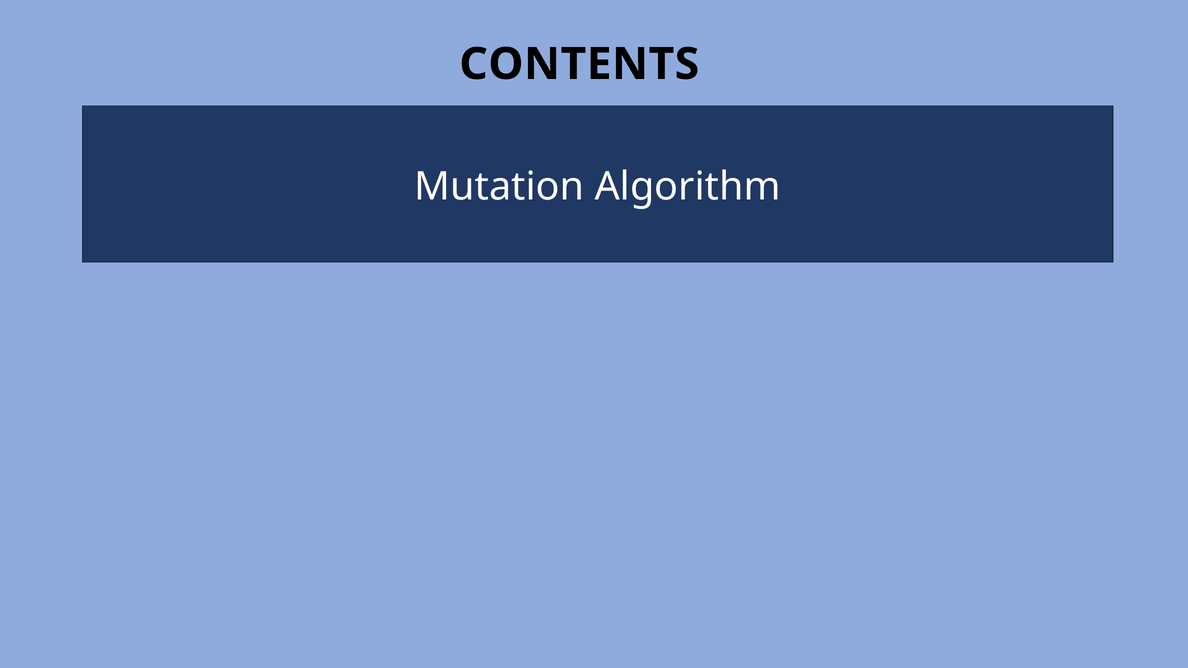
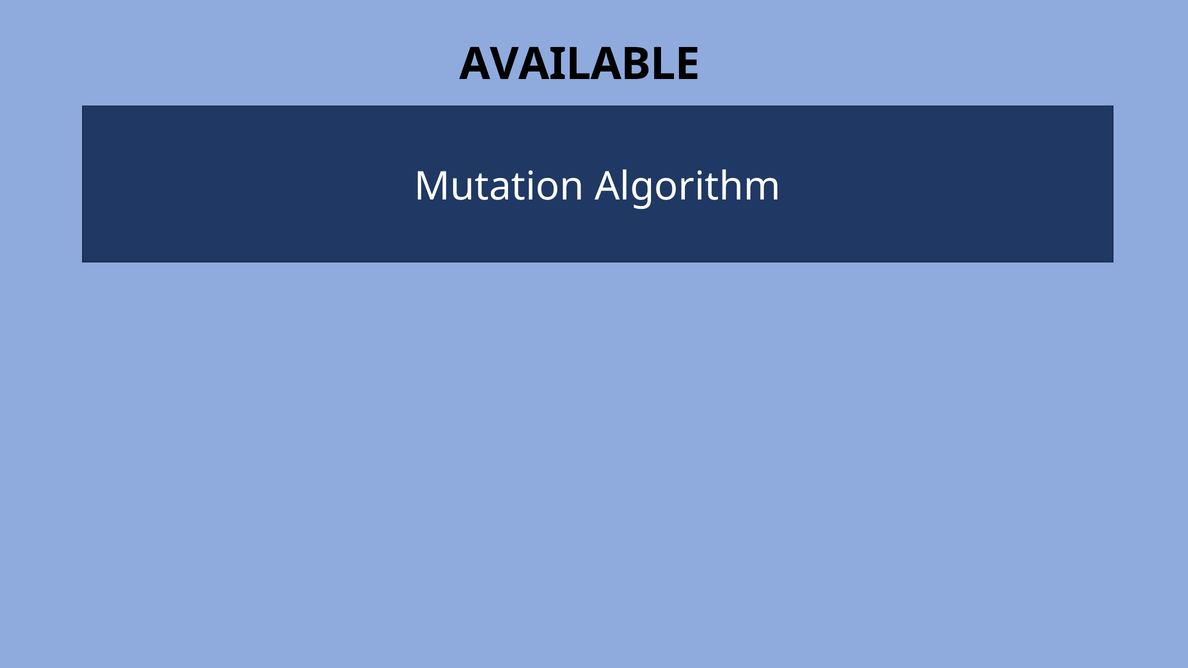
CONTENTS: CONTENTS -> AVAILABLE
